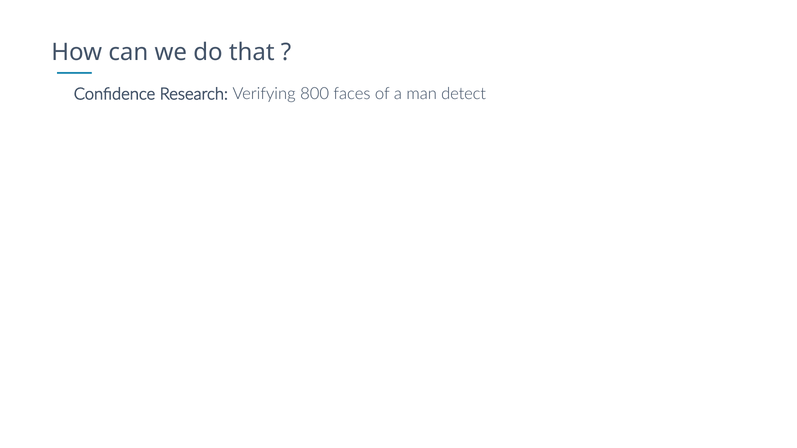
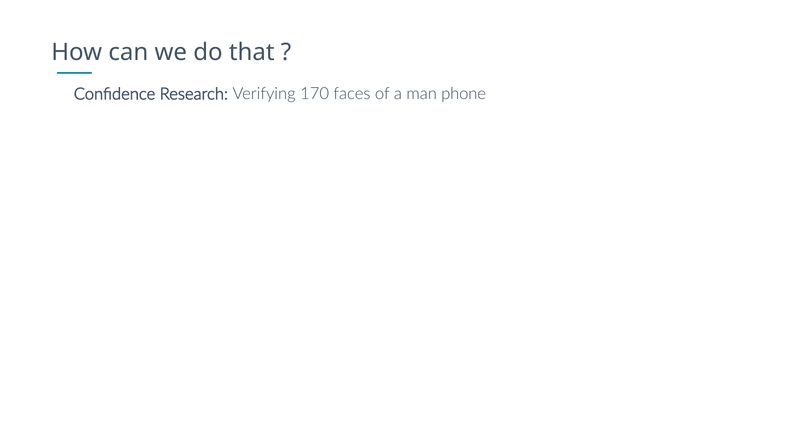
800: 800 -> 170
detect: detect -> phone
